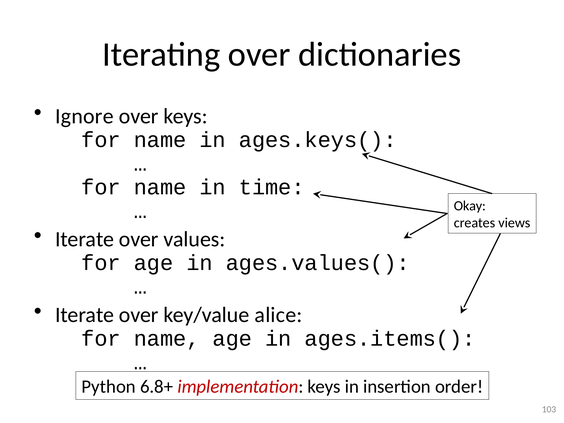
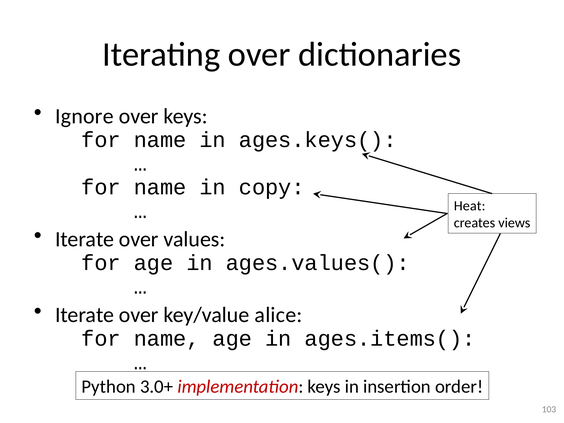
time: time -> copy
Okay: Okay -> Heat
6.8+: 6.8+ -> 3.0+
